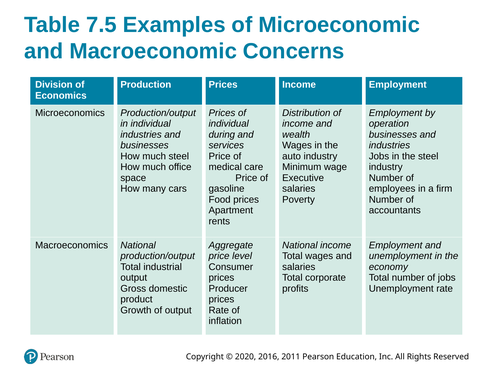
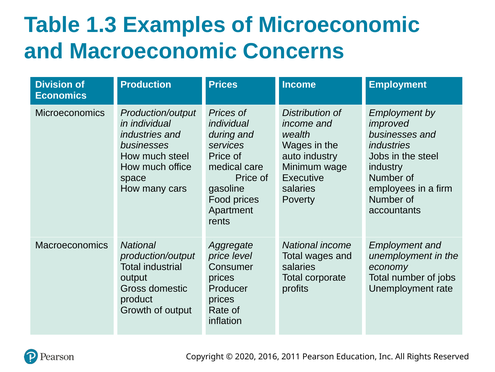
7.5: 7.5 -> 1.3
operation: operation -> improved
